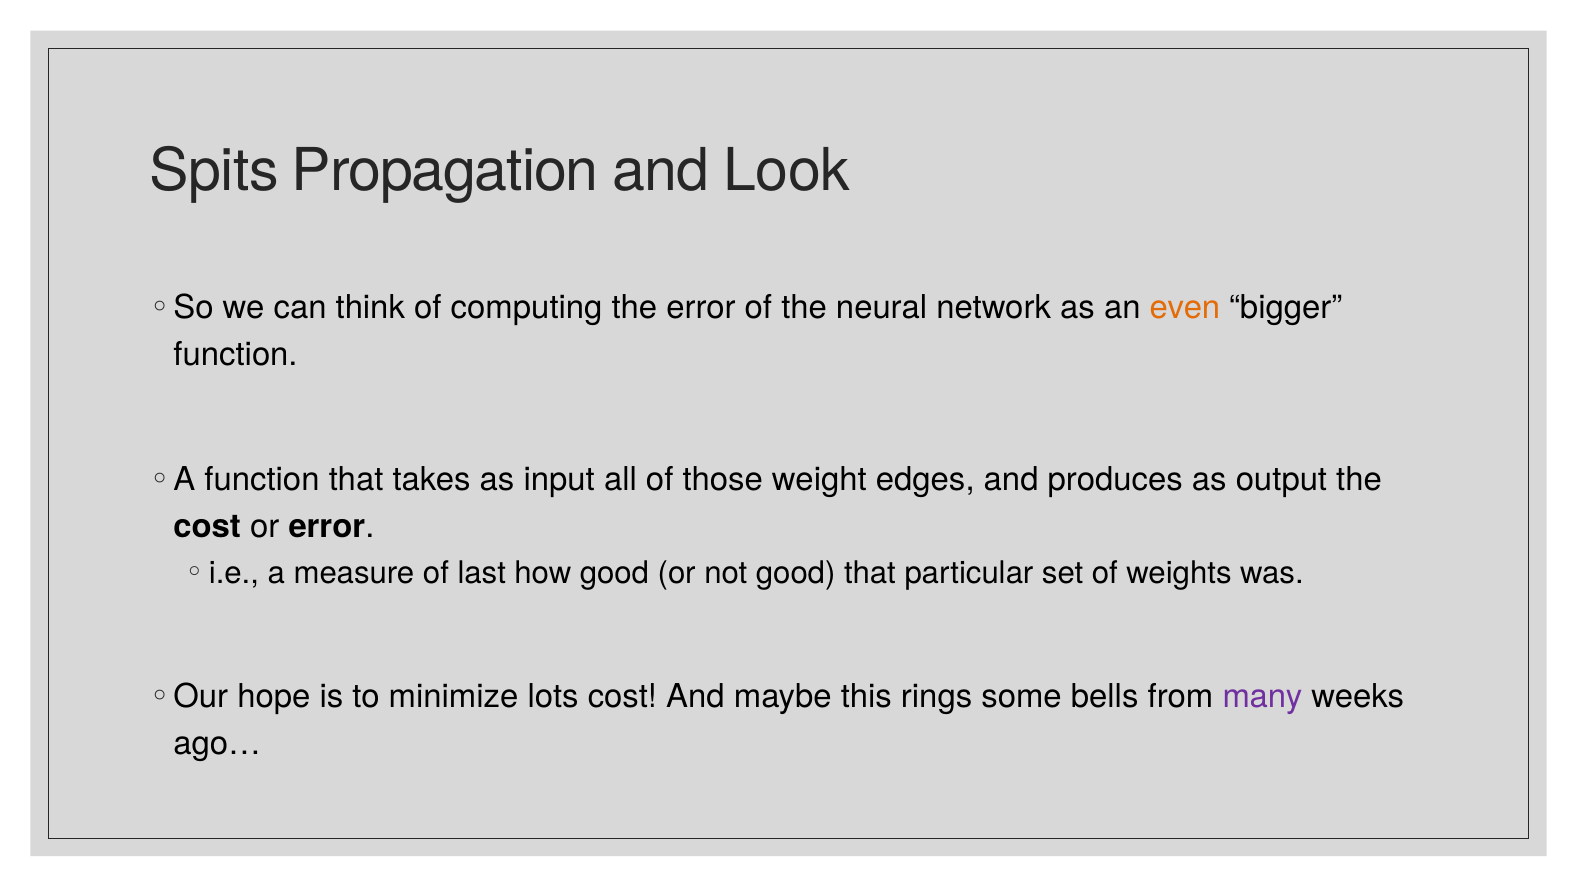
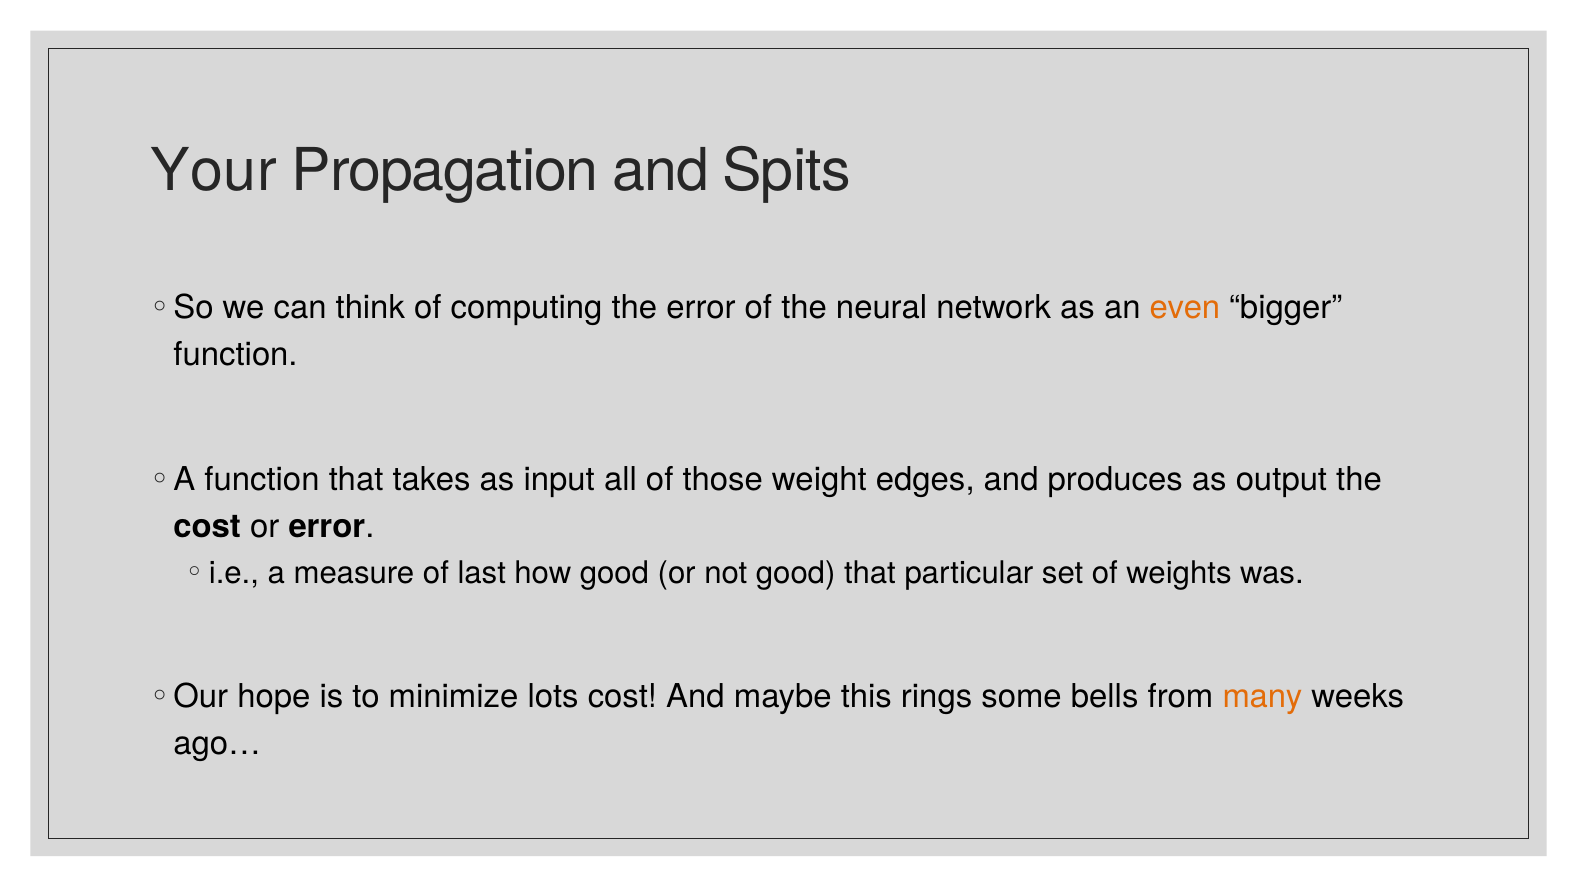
Spits: Spits -> Your
Look: Look -> Spits
many colour: purple -> orange
